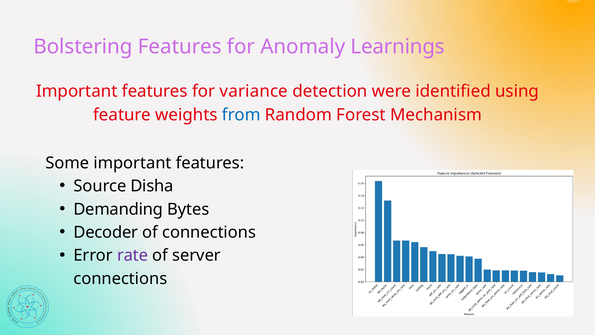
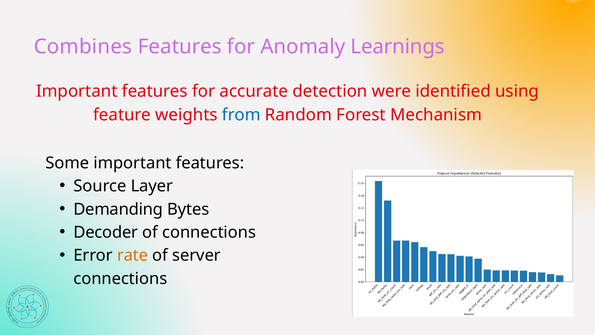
Bolstering: Bolstering -> Combines
variance: variance -> accurate
Disha: Disha -> Layer
rate colour: purple -> orange
